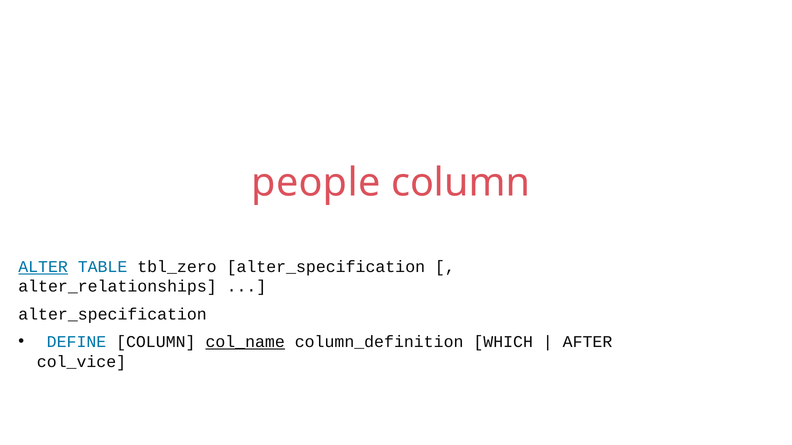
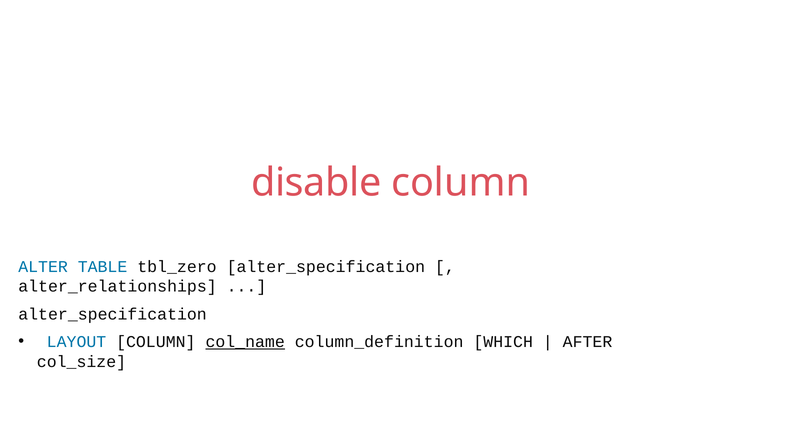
people: people -> disable
ALTER underline: present -> none
DEFINE: DEFINE -> LAYOUT
col_vice: col_vice -> col_size
